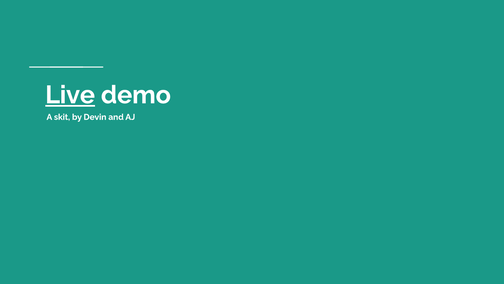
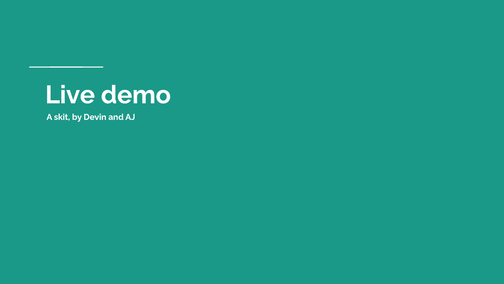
Live underline: present -> none
